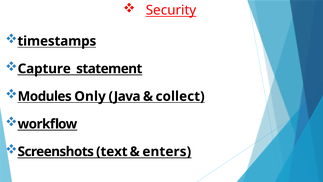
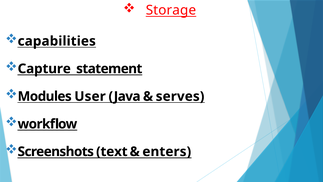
Security: Security -> Storage
timestamps: timestamps -> capabilities
Only: Only -> User
collect: collect -> serves
